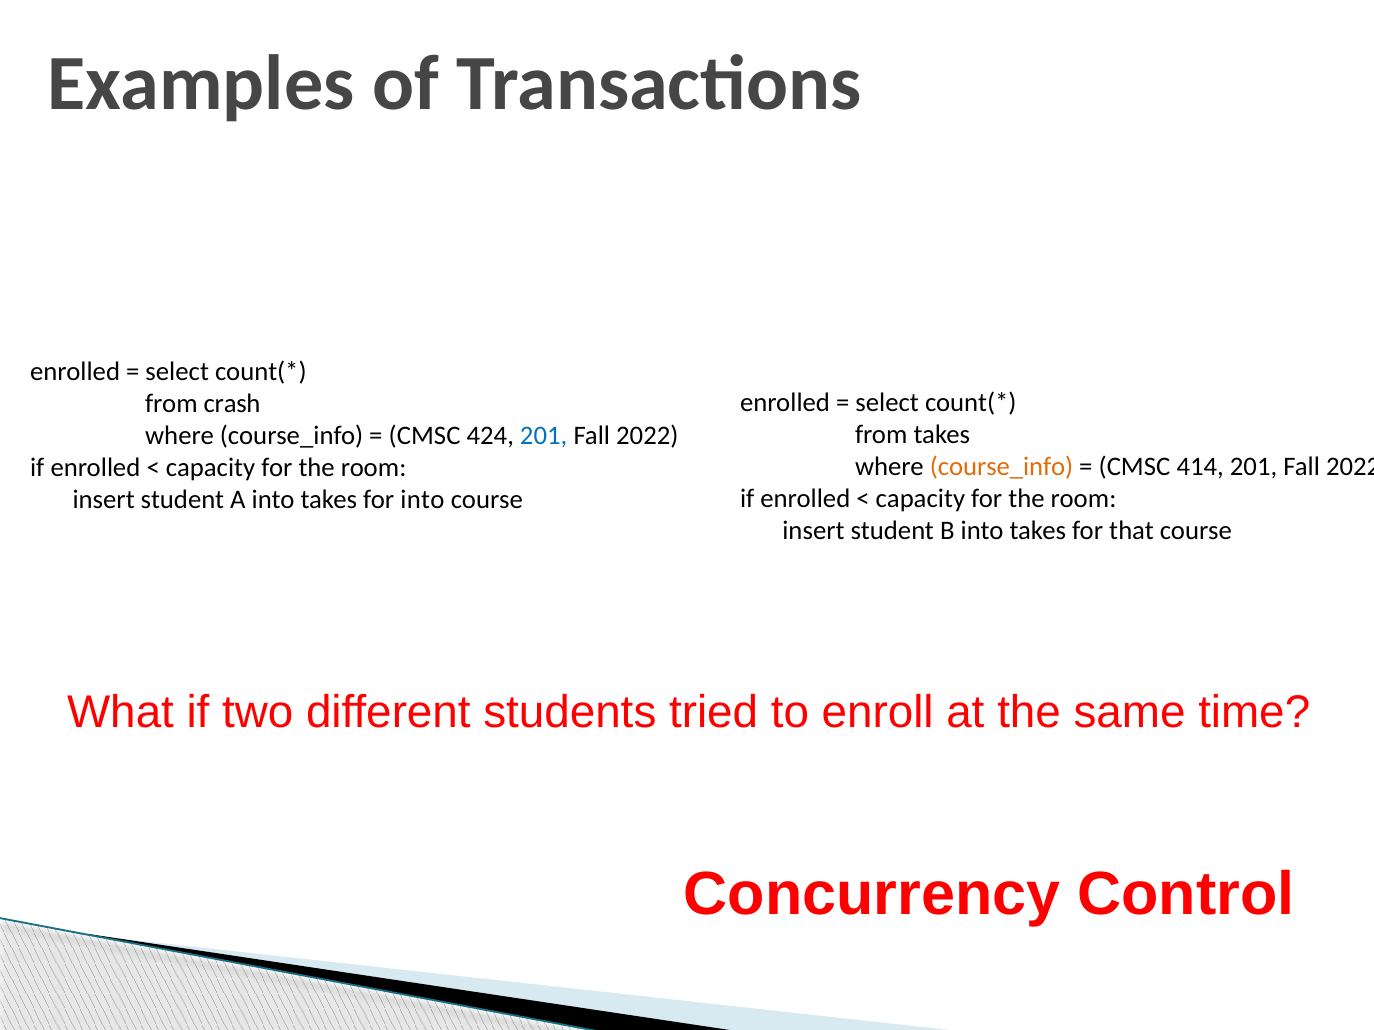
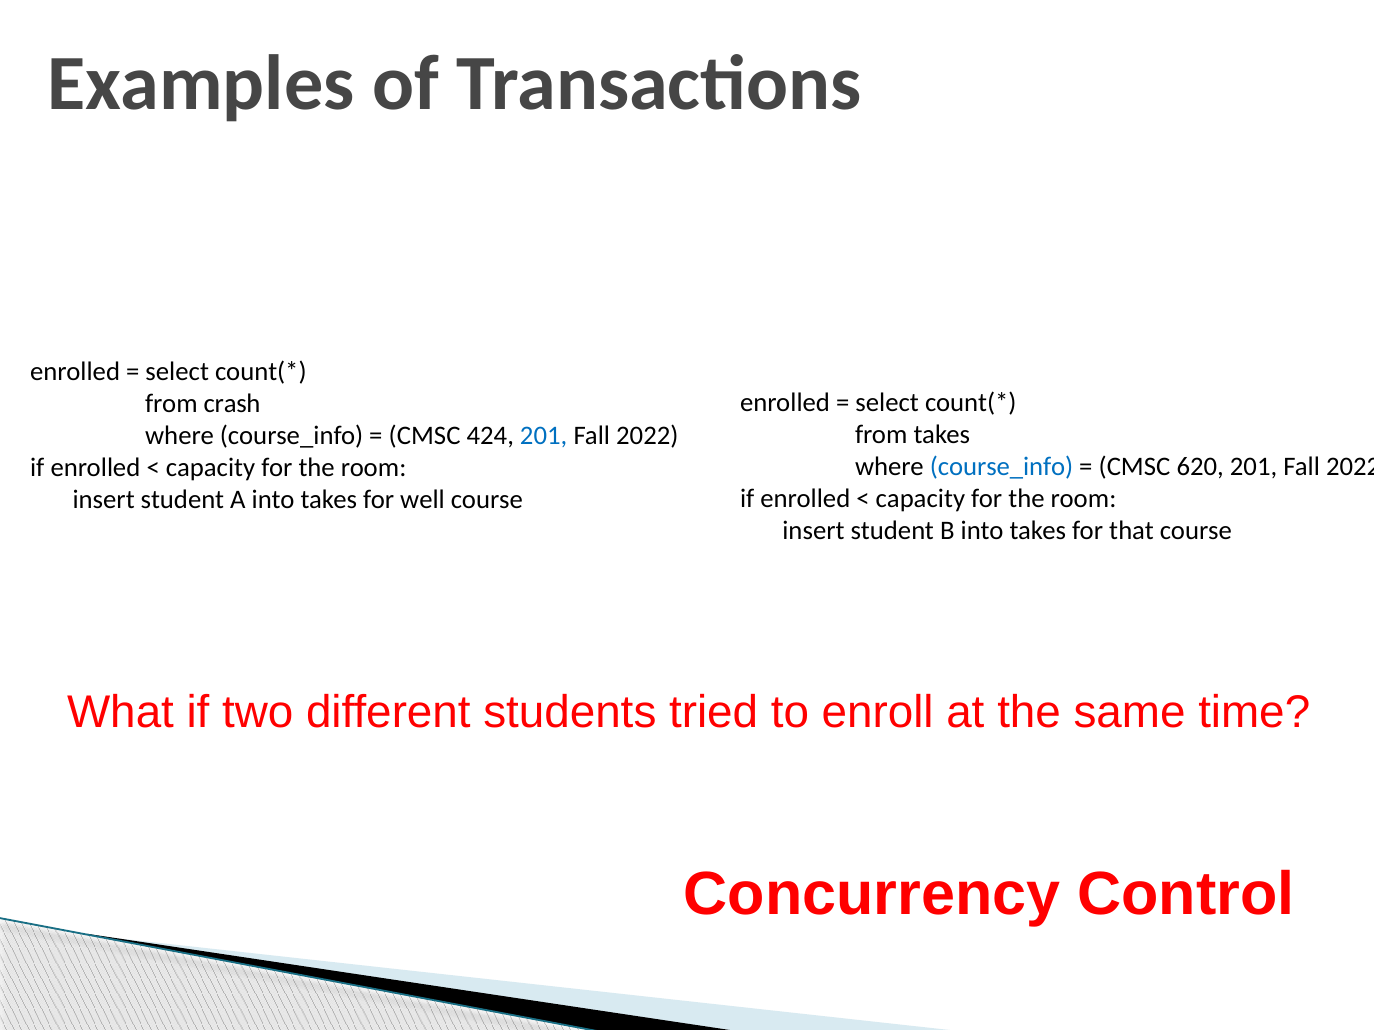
course_info at (1002, 467) colour: orange -> blue
414: 414 -> 620
for into: into -> well
